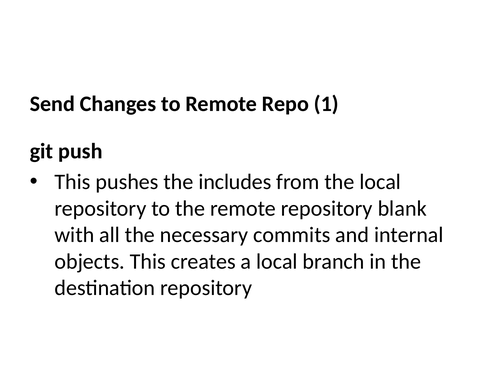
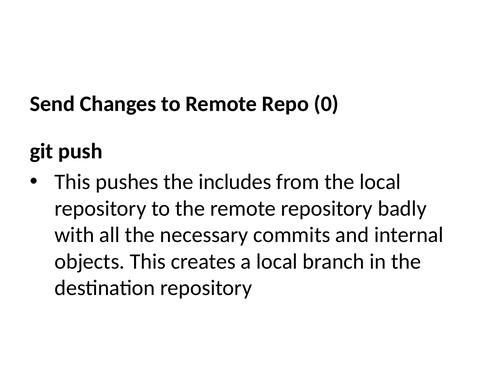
1: 1 -> 0
blank: blank -> badly
